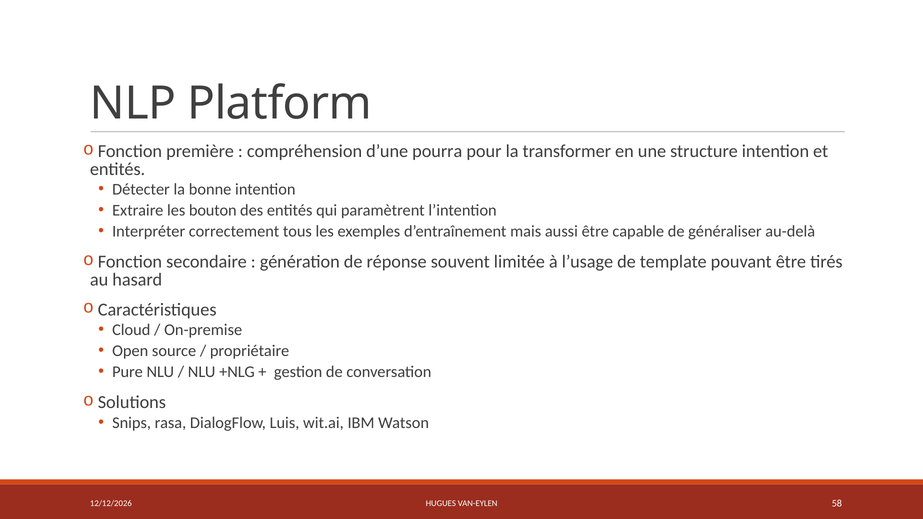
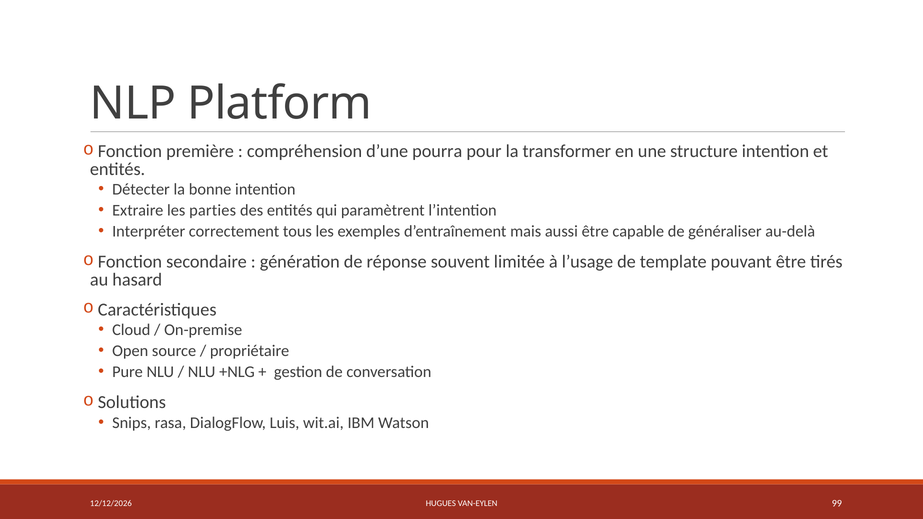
bouton: bouton -> parties
58: 58 -> 99
